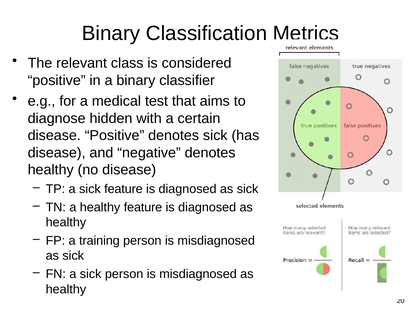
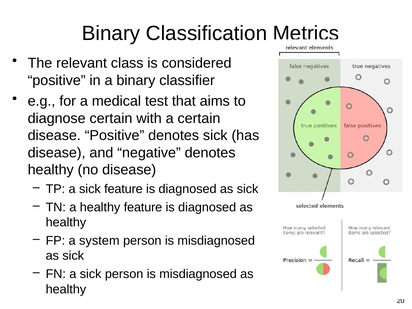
diagnose hidden: hidden -> certain
training: training -> system
